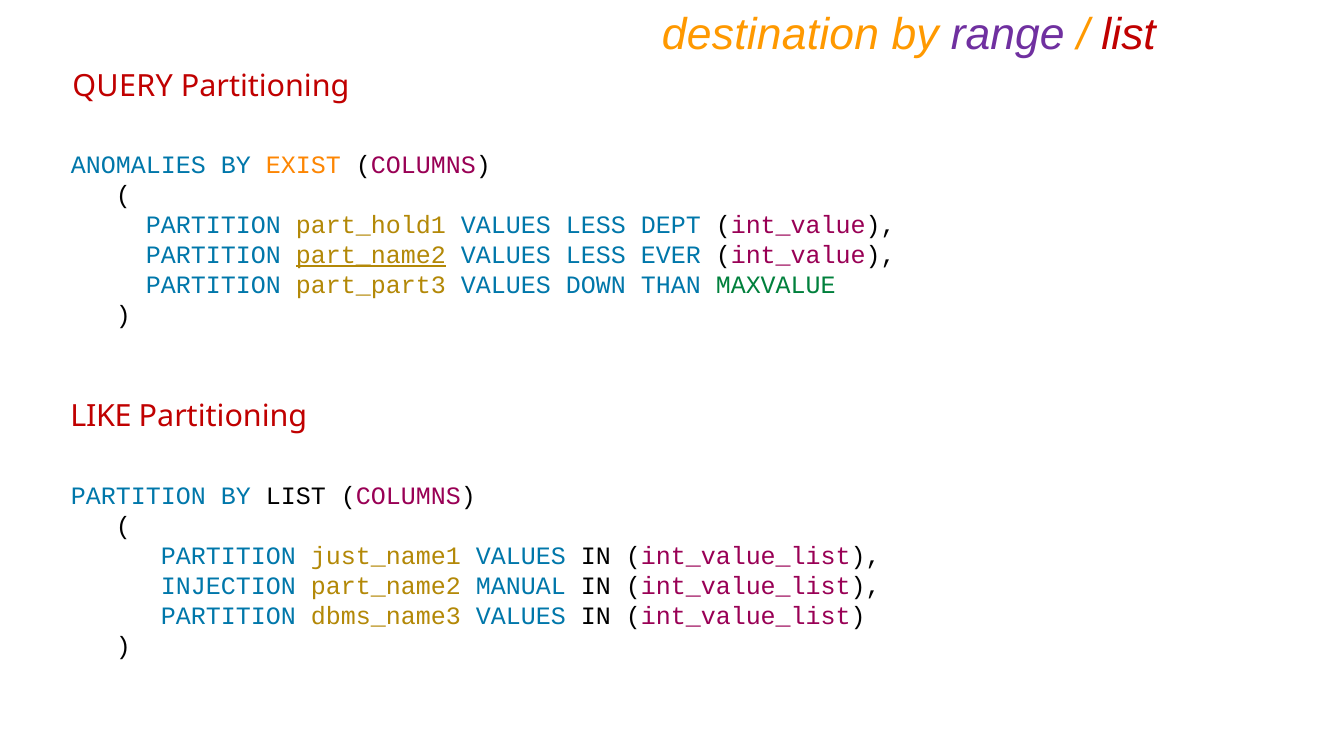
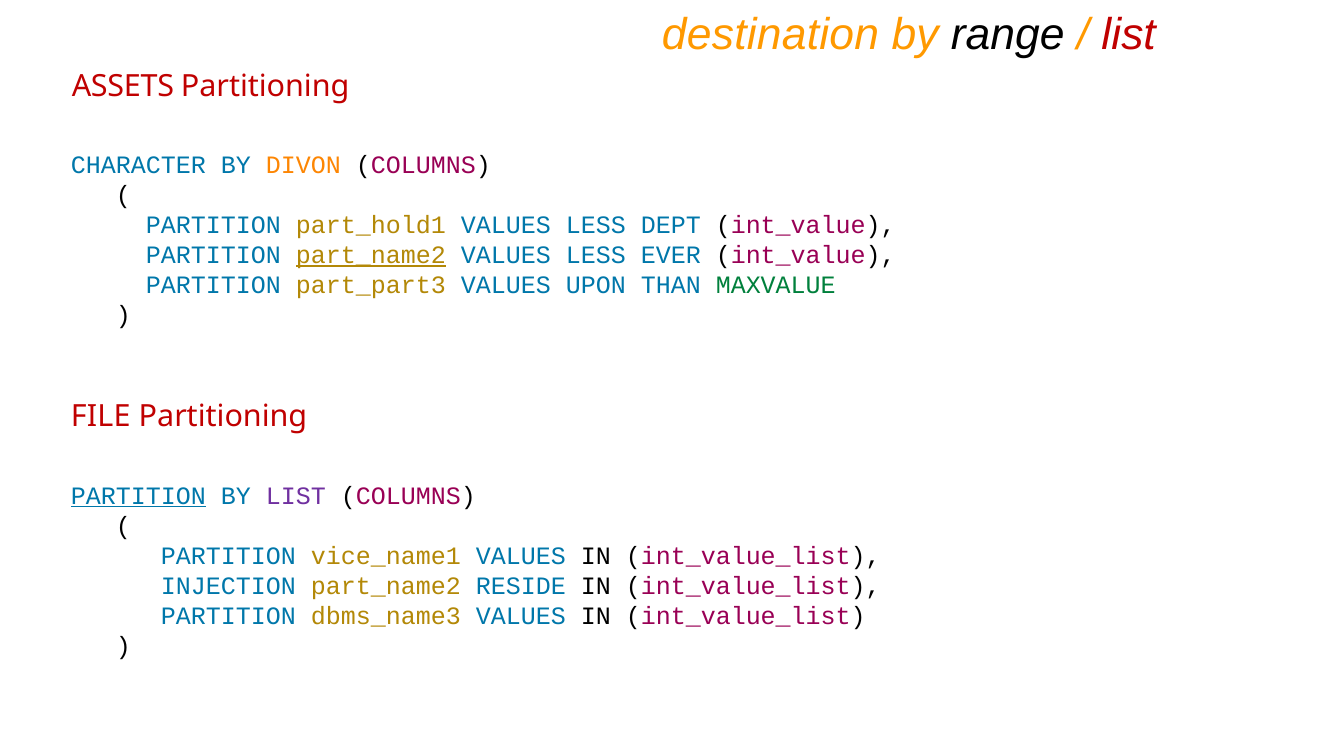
range colour: purple -> black
QUERY: QUERY -> ASSETS
ANOMALIES: ANOMALIES -> CHARACTER
EXIST: EXIST -> DIVON
DOWN: DOWN -> UPON
LIKE: LIKE -> FILE
PARTITION at (138, 496) underline: none -> present
LIST at (296, 496) colour: black -> purple
just_name1: just_name1 -> vice_name1
MANUAL: MANUAL -> RESIDE
